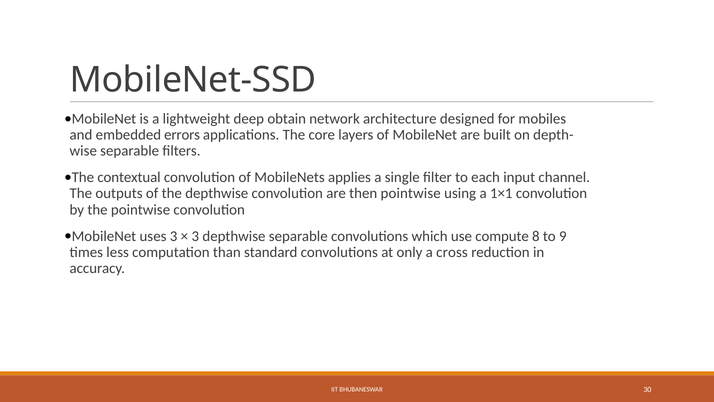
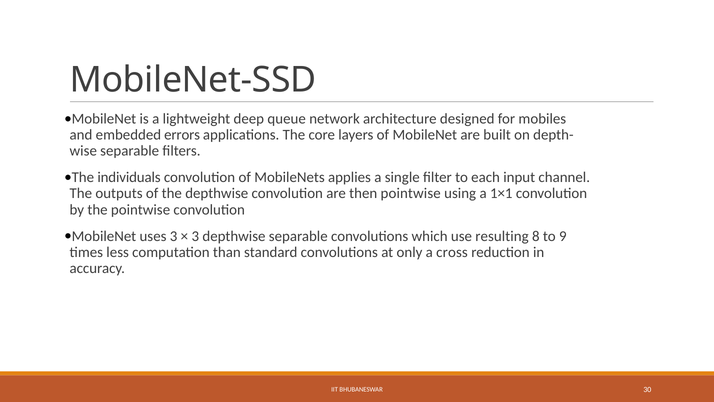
obtain: obtain -> queue
contextual: contextual -> individuals
compute: compute -> resulting
